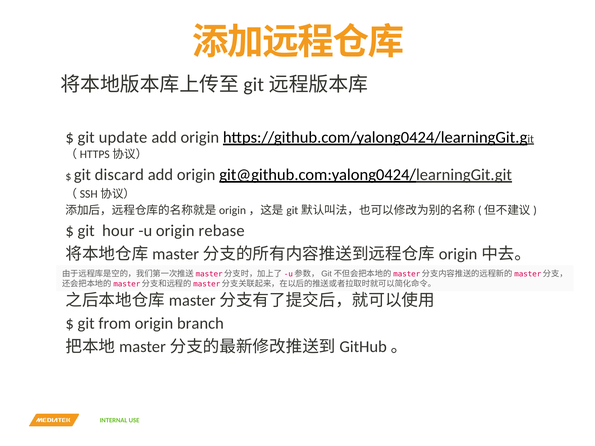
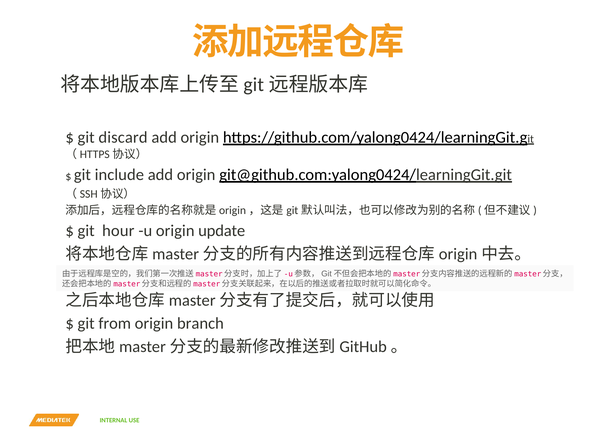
update: update -> discard
discard: discard -> include
rebase: rebase -> update
